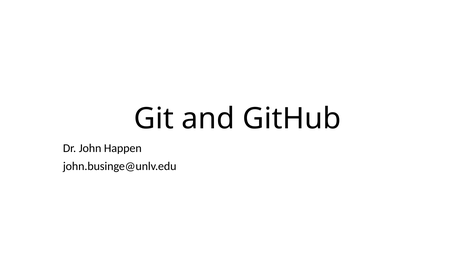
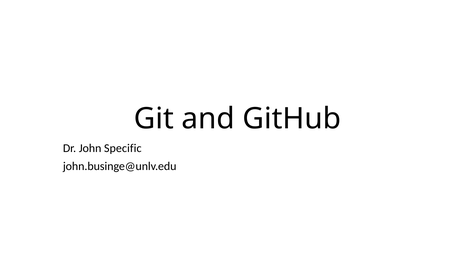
Happen: Happen -> Specific
